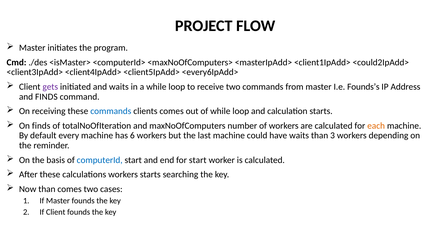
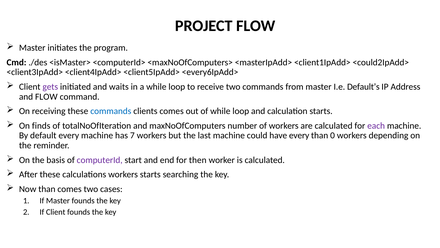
Founds’s: Founds’s -> Default’s
and FINDS: FINDS -> FLOW
each colour: orange -> purple
6: 6 -> 7
have waits: waits -> every
3: 3 -> 0
computerId colour: blue -> purple
for start: start -> then
